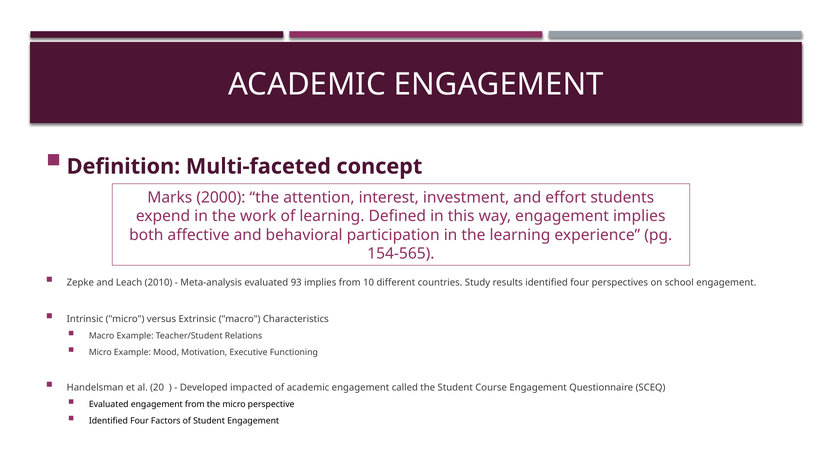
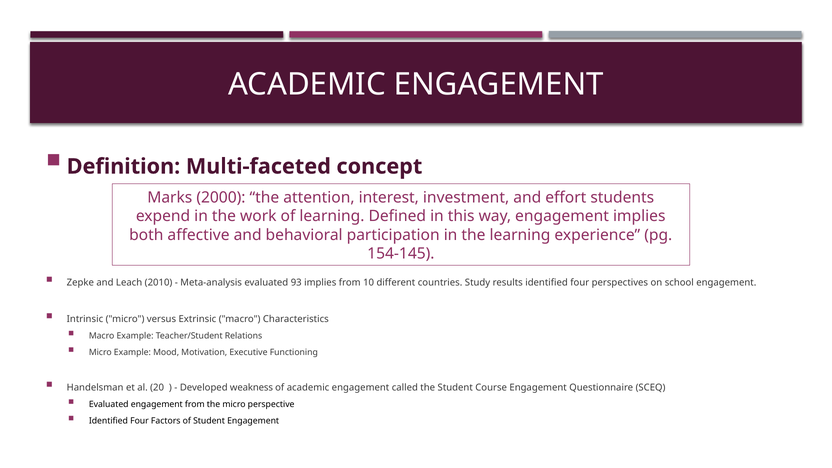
154-565: 154-565 -> 154-145
impacted: impacted -> weakness
